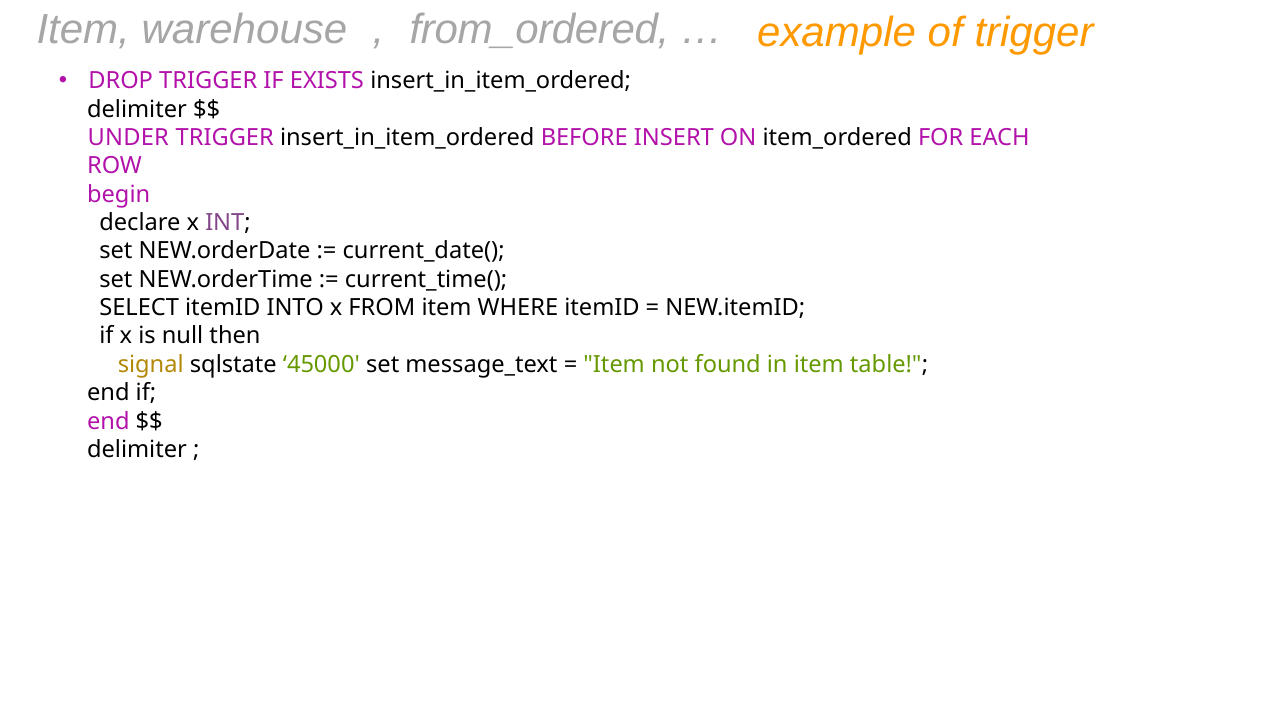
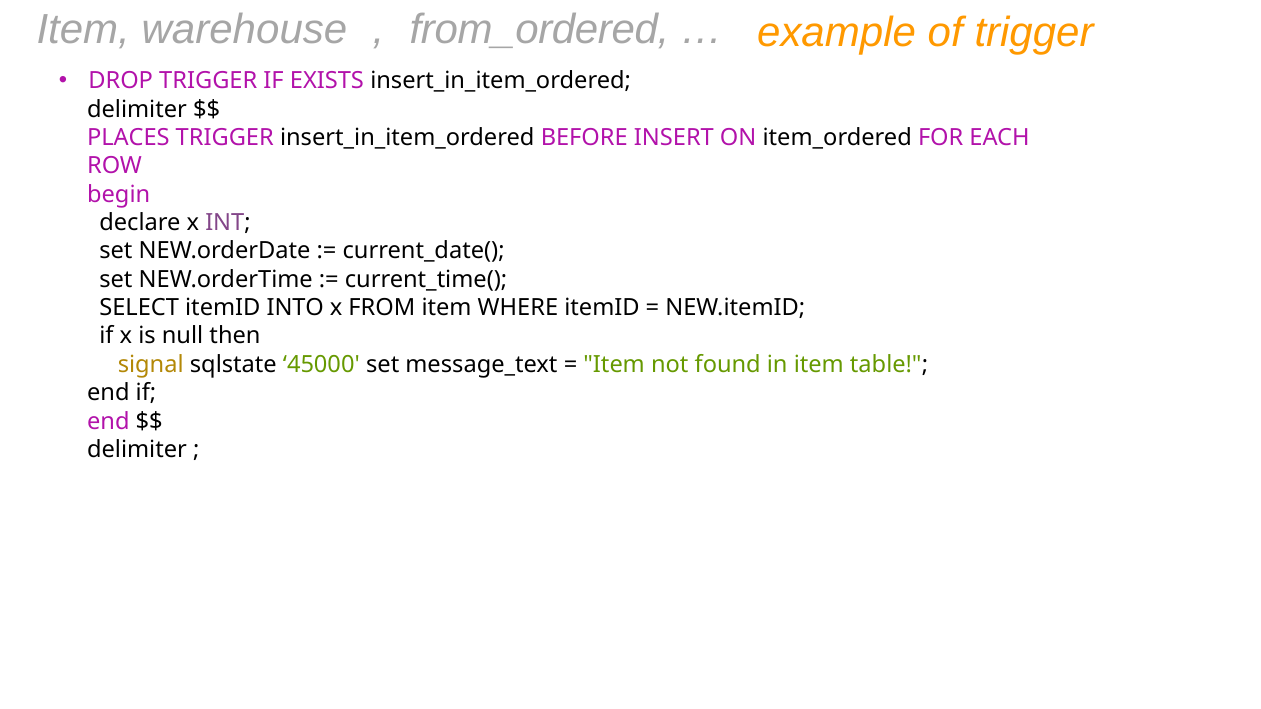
UNDER: UNDER -> PLACES
